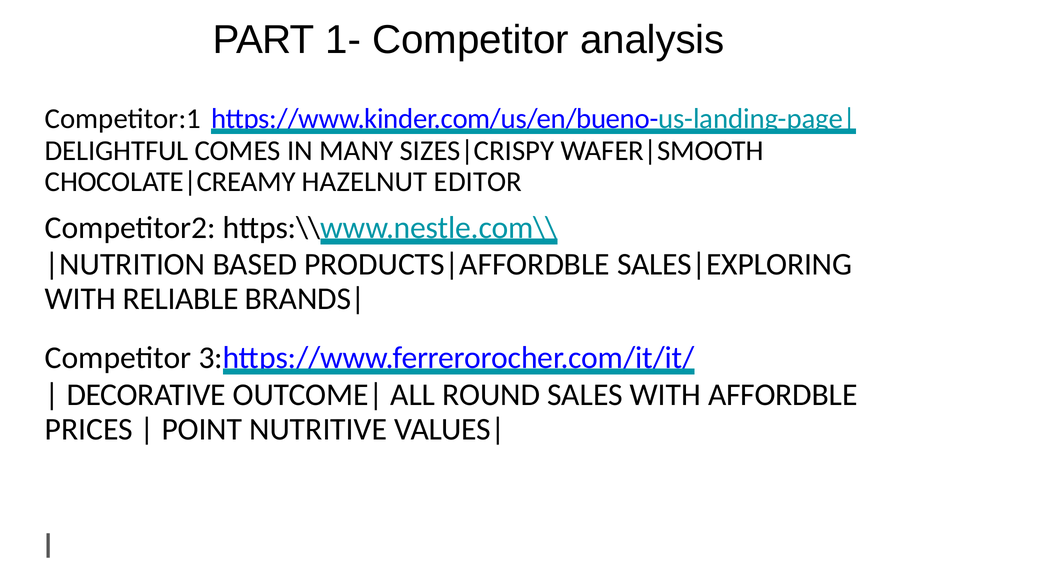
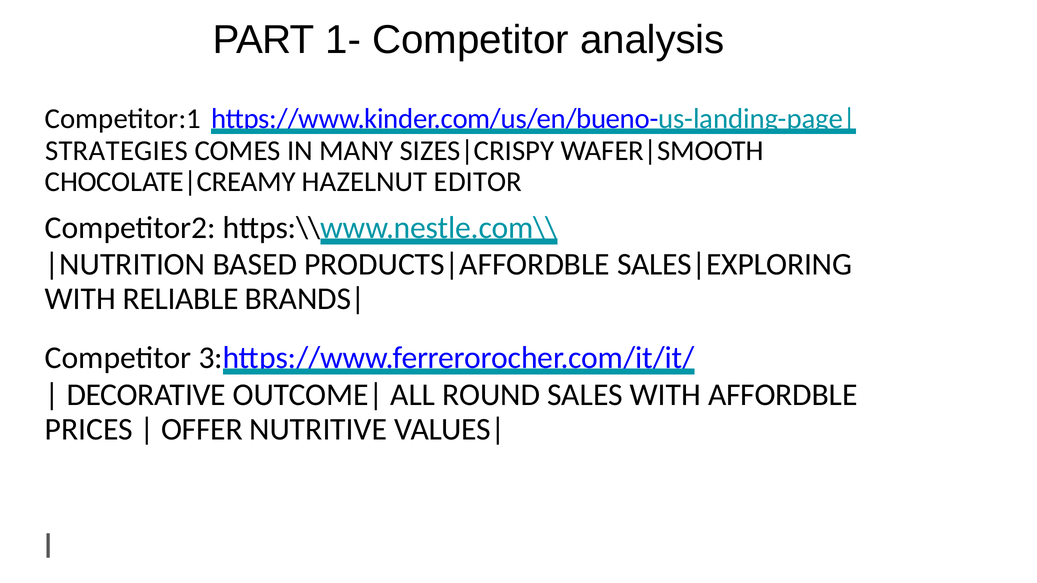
DELIGHTFUL: DELIGHTFUL -> STRATEGIES
POINT: POINT -> OFFER
